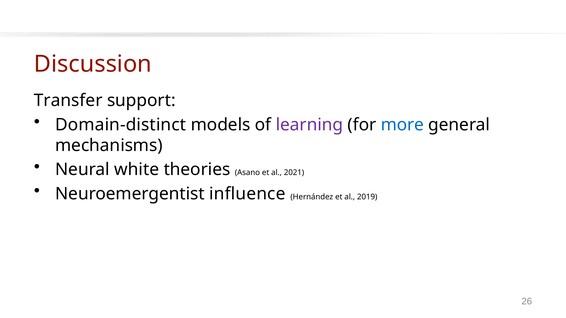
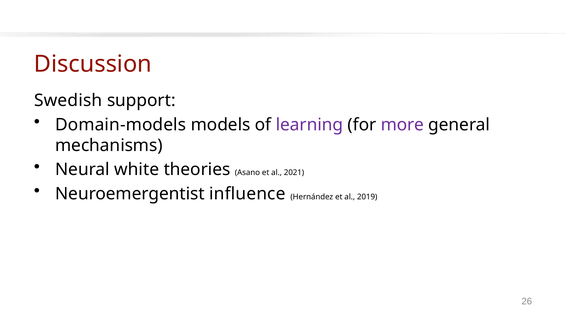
Transfer: Transfer -> Swedish
Domain-distinct: Domain-distinct -> Domain-models
more colour: blue -> purple
